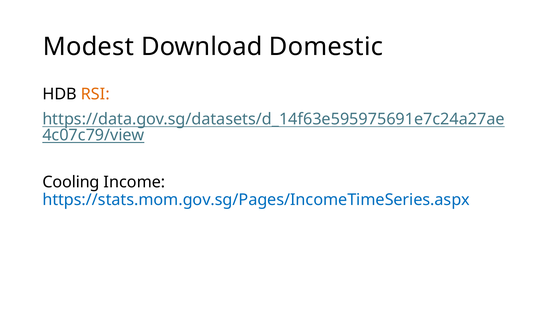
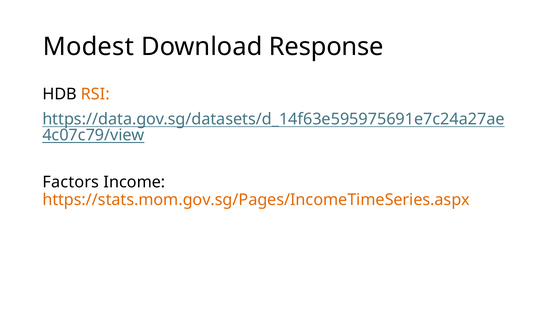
Domestic: Domestic -> Response
Cooling: Cooling -> Factors
https://stats.mom.gov.sg/Pages/IncomeTimeSeries.aspx colour: blue -> orange
